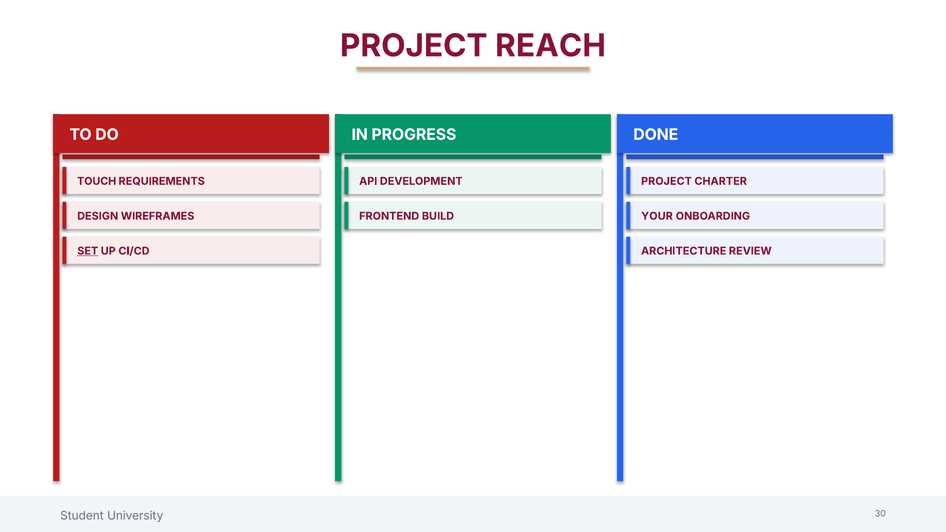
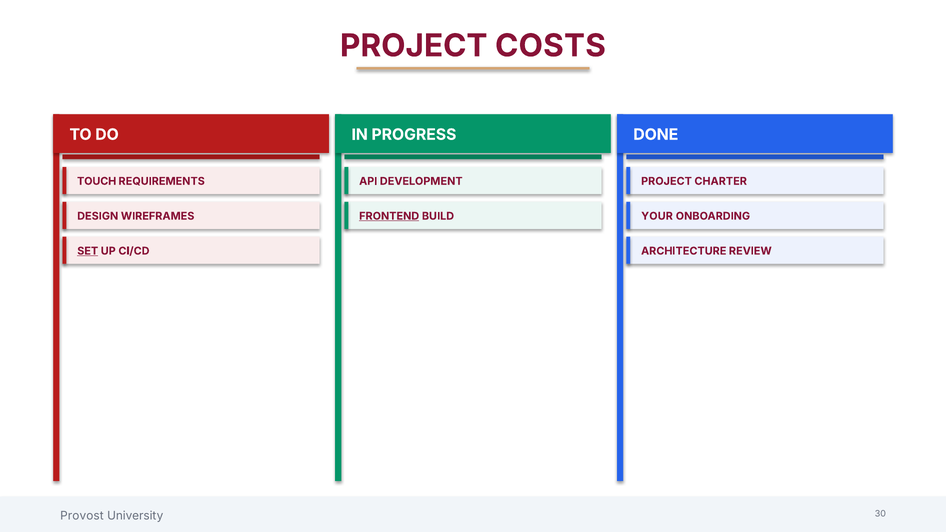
REACH: REACH -> COSTS
FRONTEND underline: none -> present
Student: Student -> Provost
